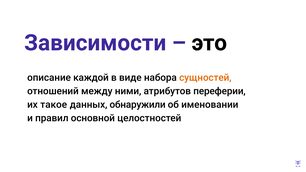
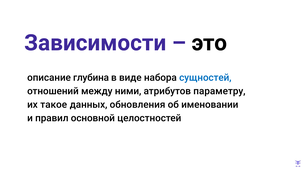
каждой: каждой -> глубина
сущностей colour: orange -> blue
переферии: переферии -> параметру
обнаружили: обнаружили -> обновления
